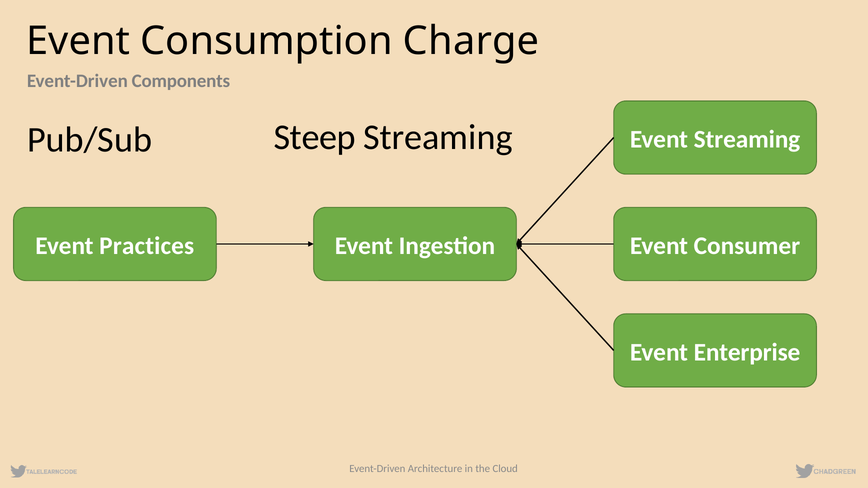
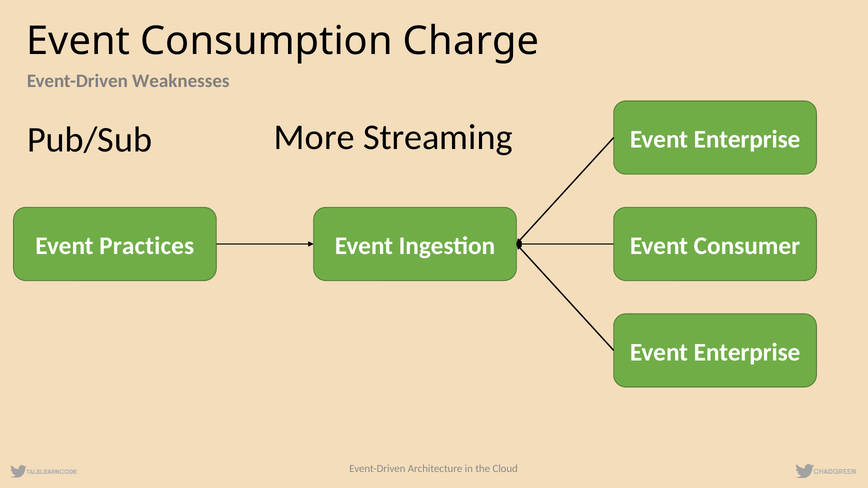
Components: Components -> Weaknesses
Steep: Steep -> More
Streaming at (747, 139): Streaming -> Enterprise
